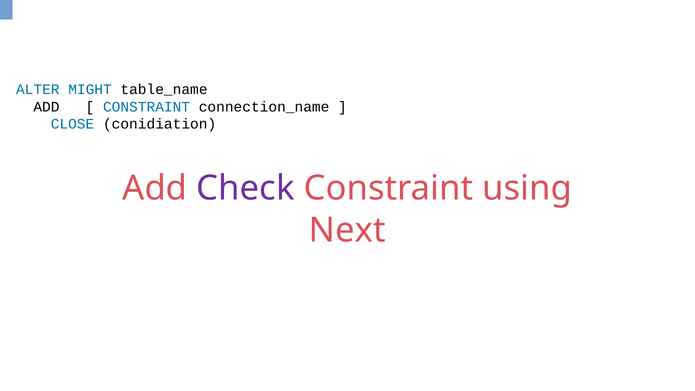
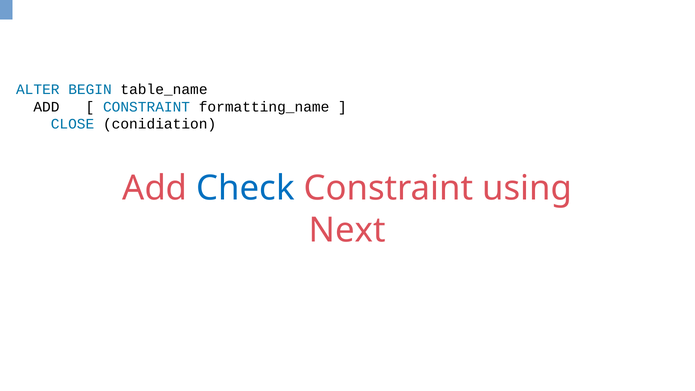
MIGHT: MIGHT -> BEGIN
connection_name: connection_name -> formatting_name
Check colour: purple -> blue
